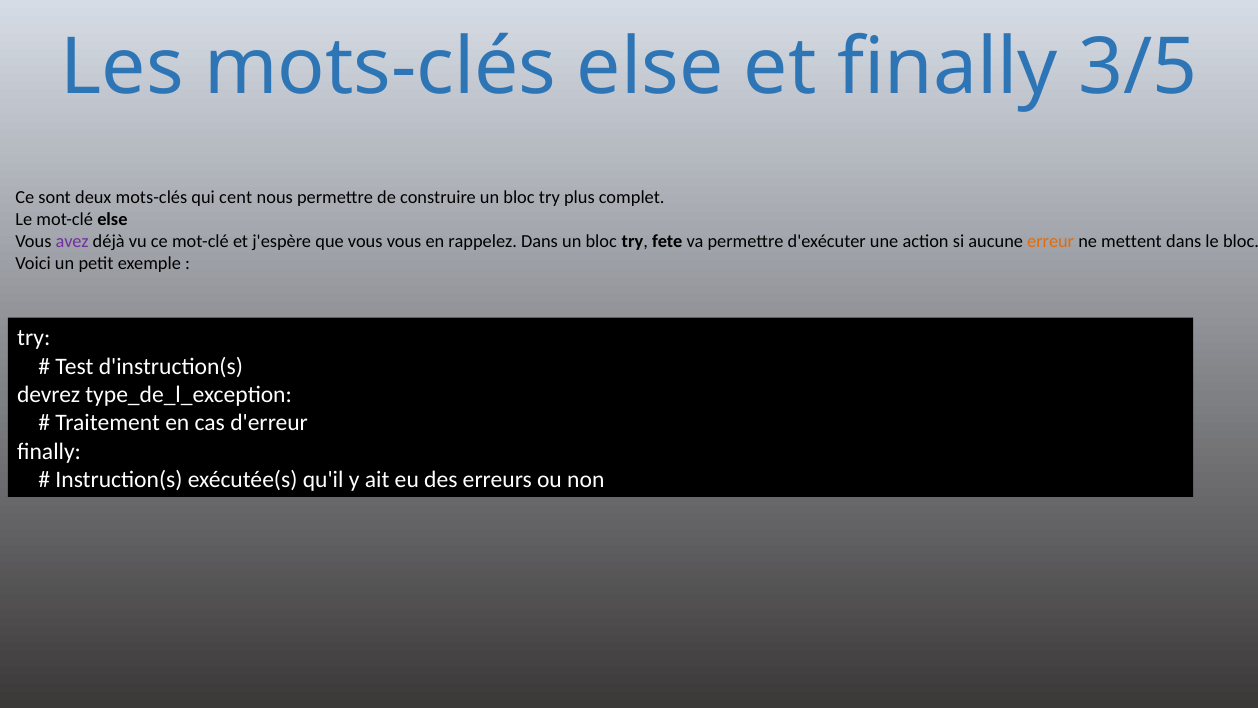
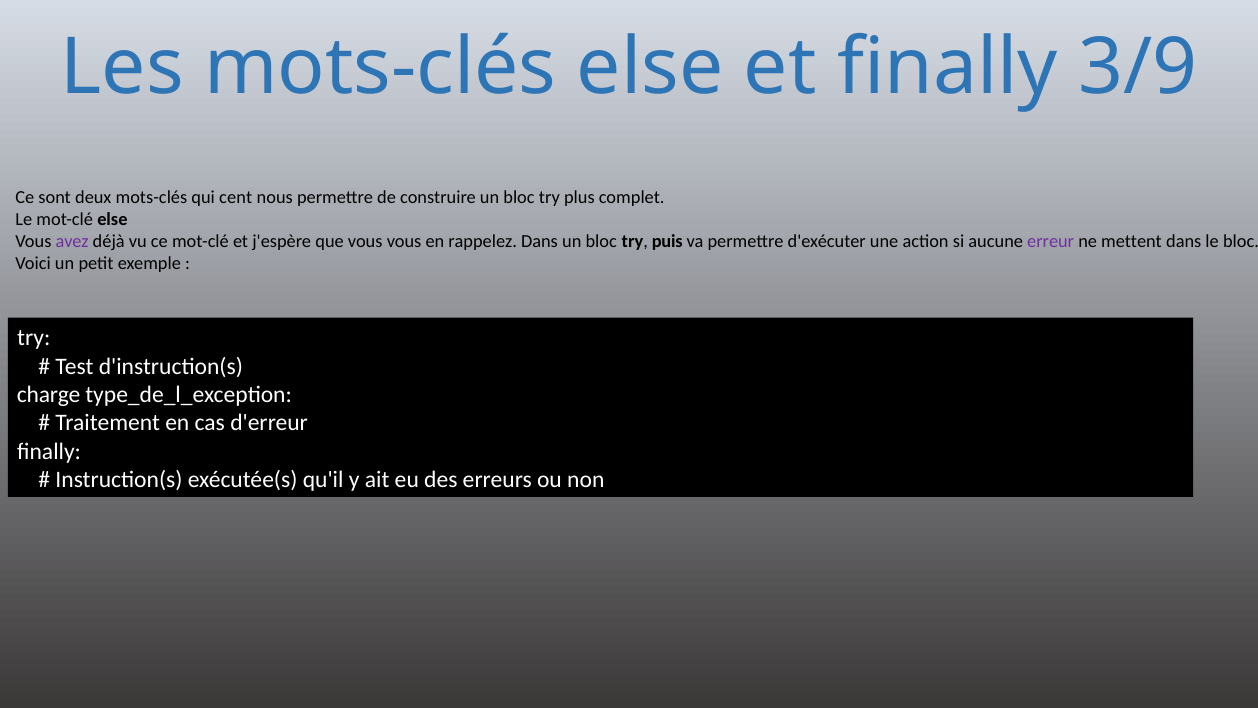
3/5: 3/5 -> 3/9
fete: fete -> puis
erreur colour: orange -> purple
devrez: devrez -> charge
